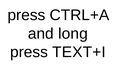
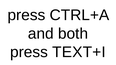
long: long -> both
